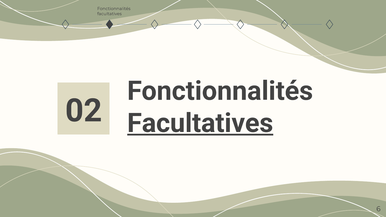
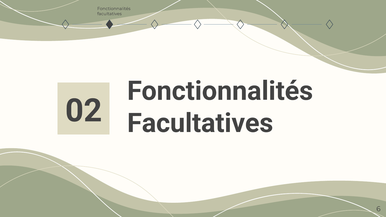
Facultatives at (200, 123) underline: present -> none
